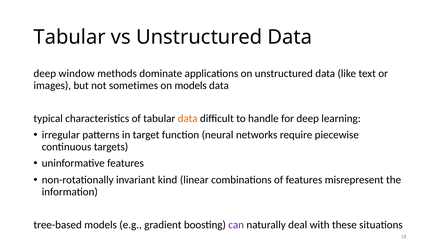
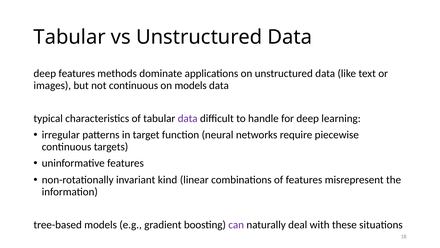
deep window: window -> features
not sometimes: sometimes -> continuous
data at (188, 118) colour: orange -> purple
